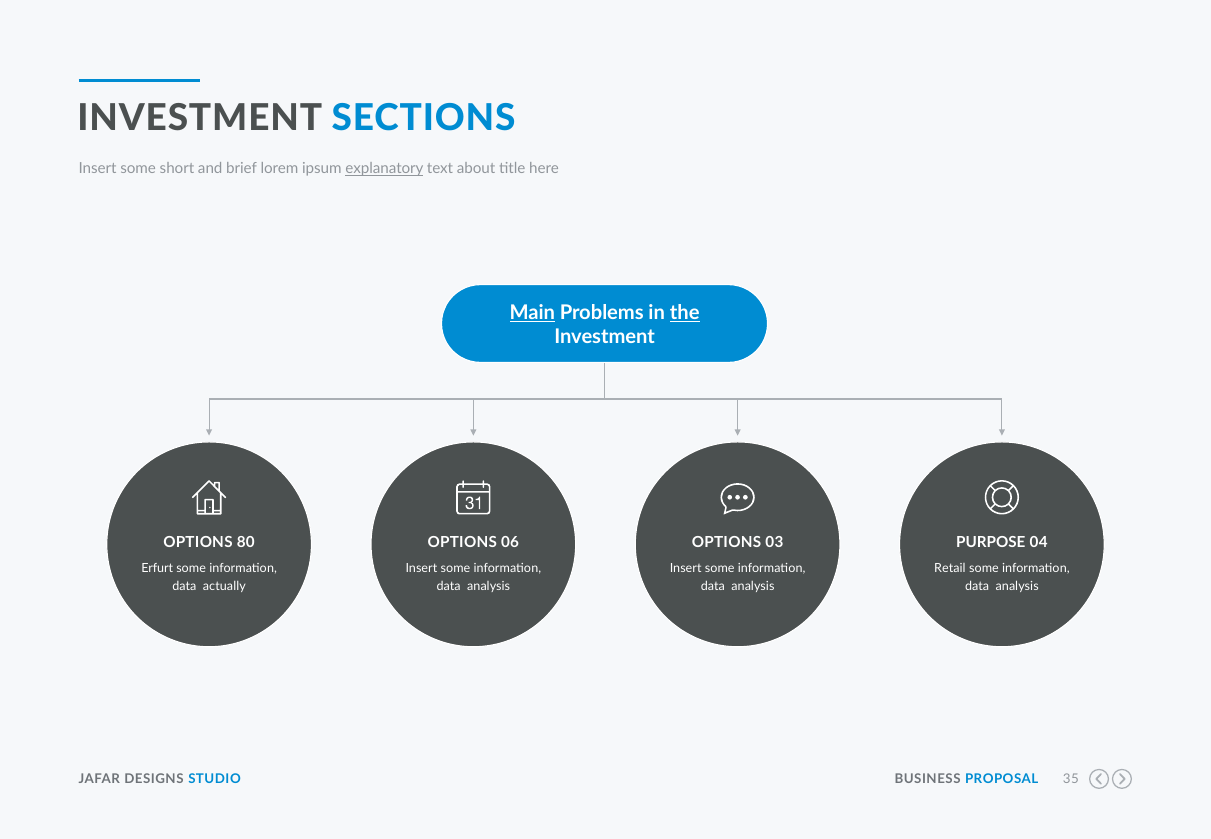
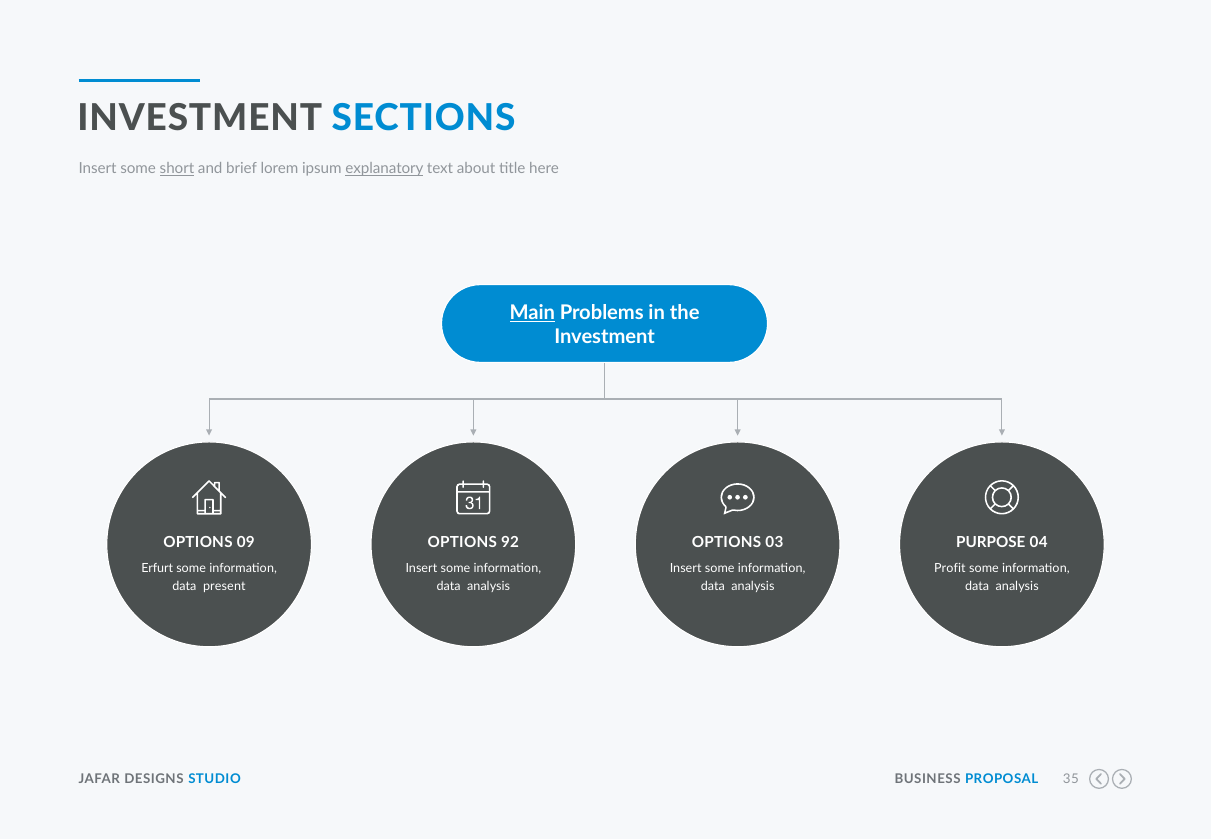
short underline: none -> present
the underline: present -> none
80: 80 -> 09
06: 06 -> 92
Retail: Retail -> Profit
actually: actually -> present
